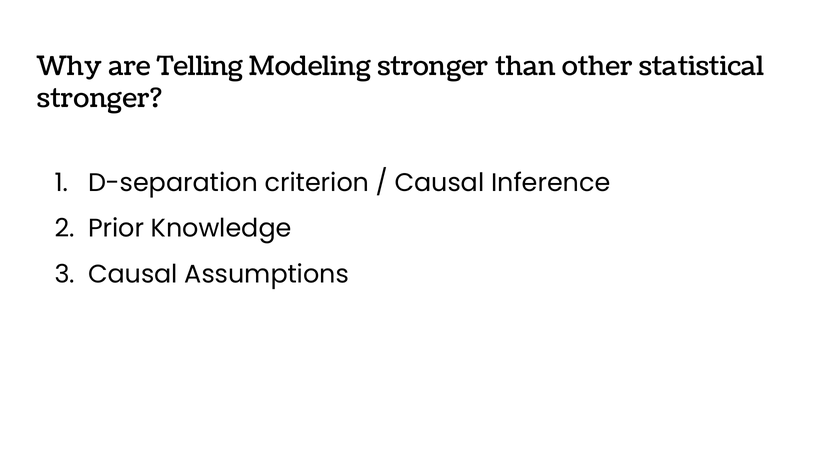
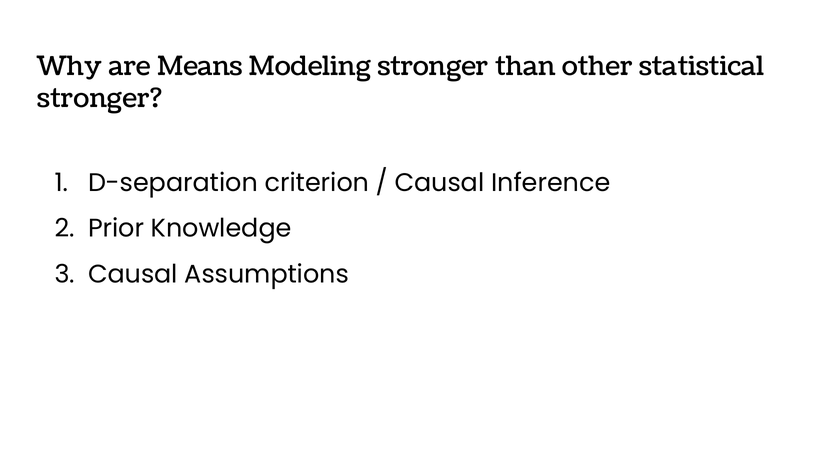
Telling: Telling -> Means
